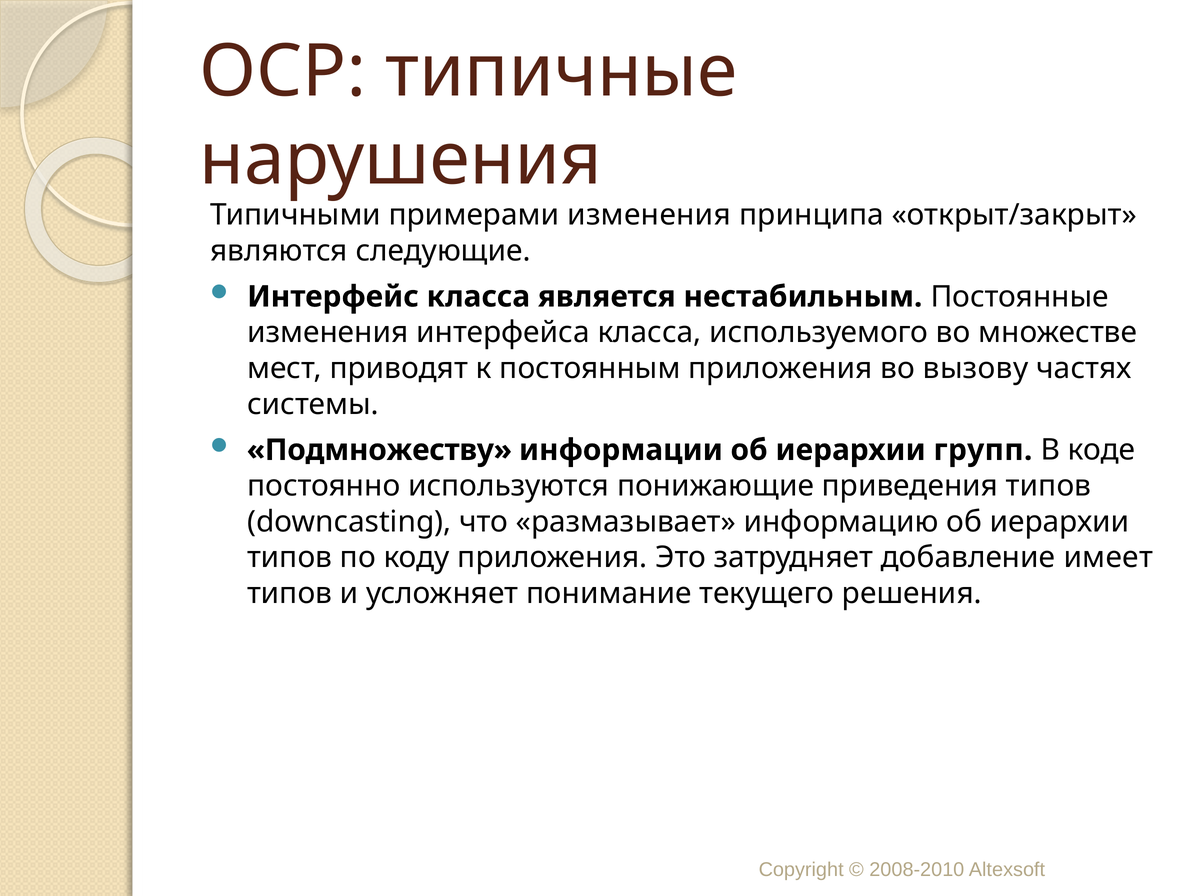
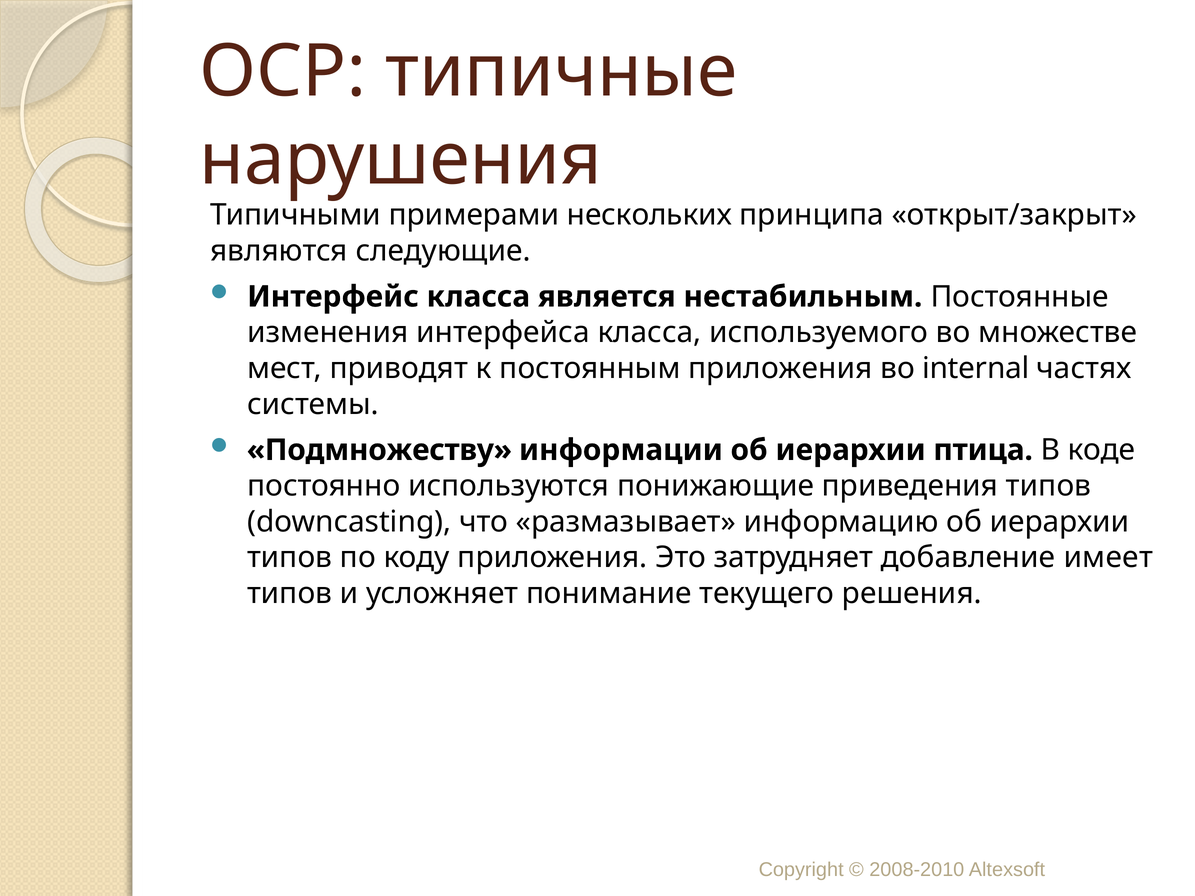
примерами изменения: изменения -> нескольких
вызову: вызову -> internal
групп: групп -> птица
